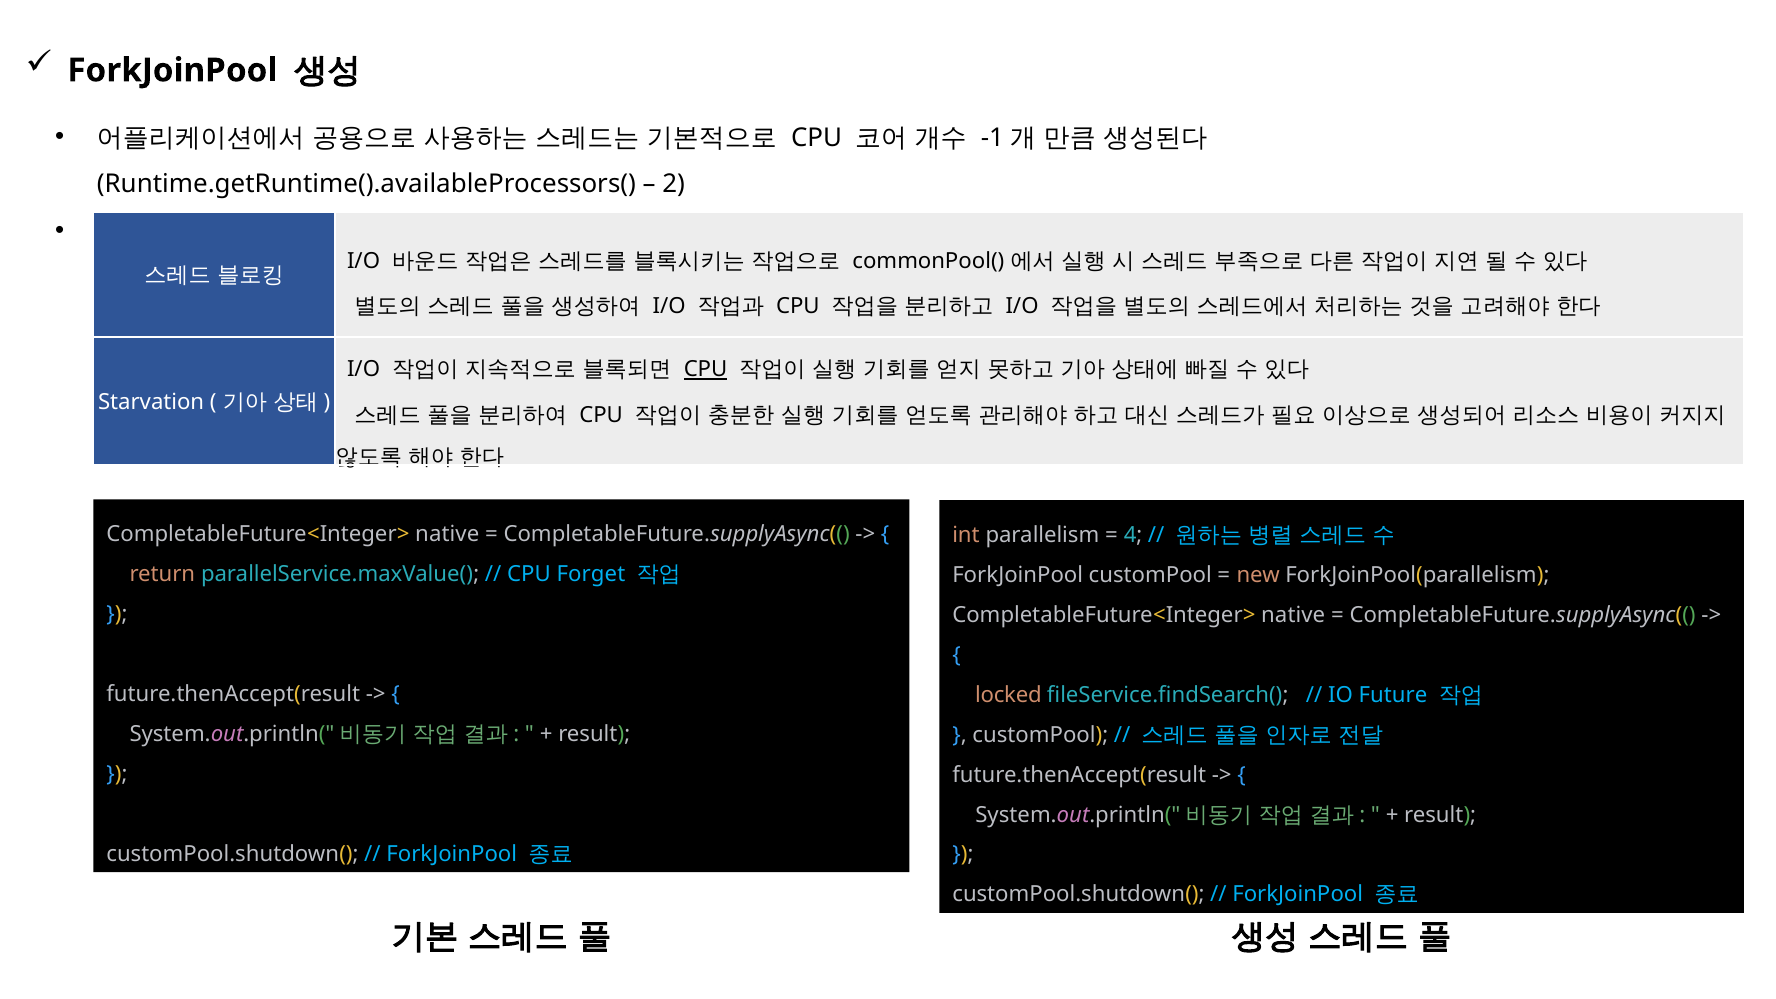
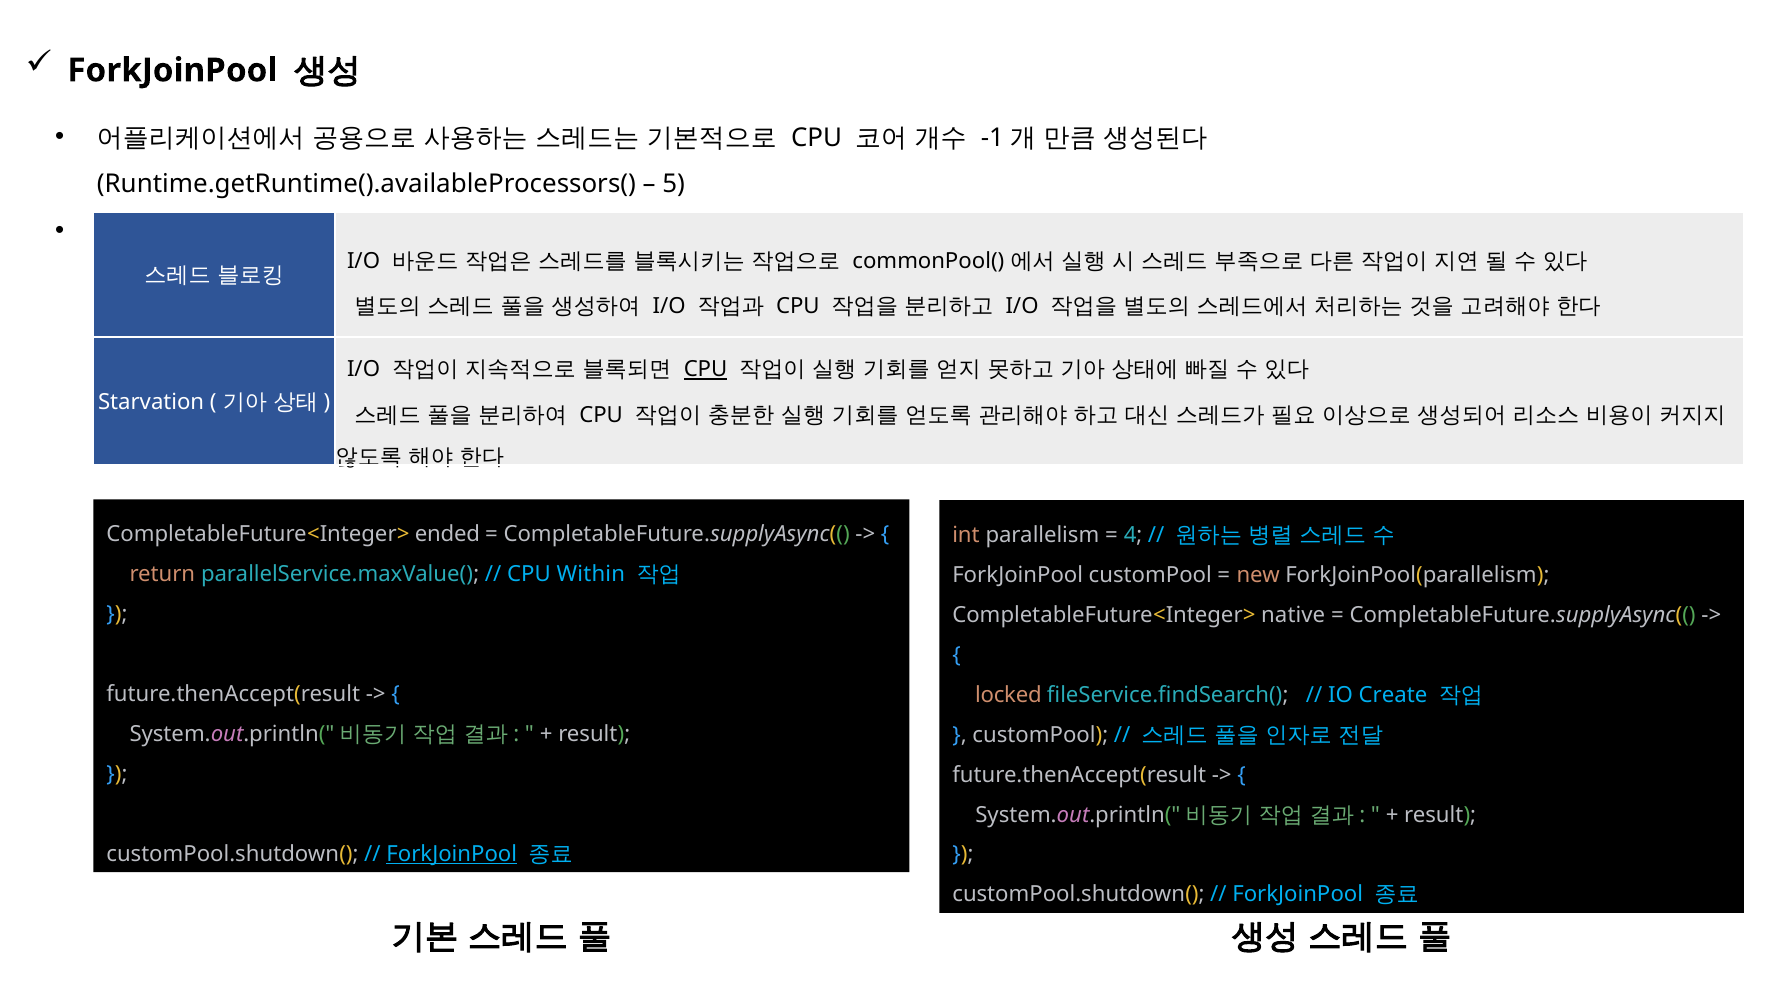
2: 2 -> 5
native at (447, 534): native -> ended
Forget: Forget -> Within
Future: Future -> Create
ForkJoinPool at (452, 854) underline: none -> present
